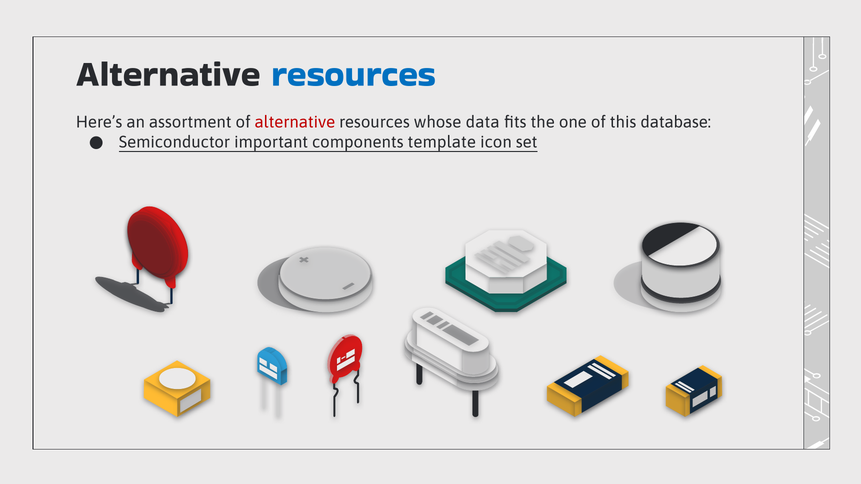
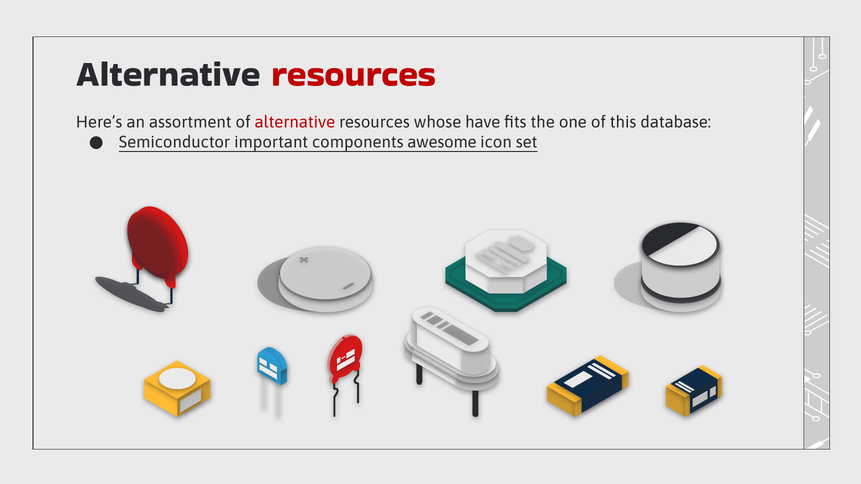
resources at (354, 75) colour: blue -> red
data: data -> have
template: template -> awesome
